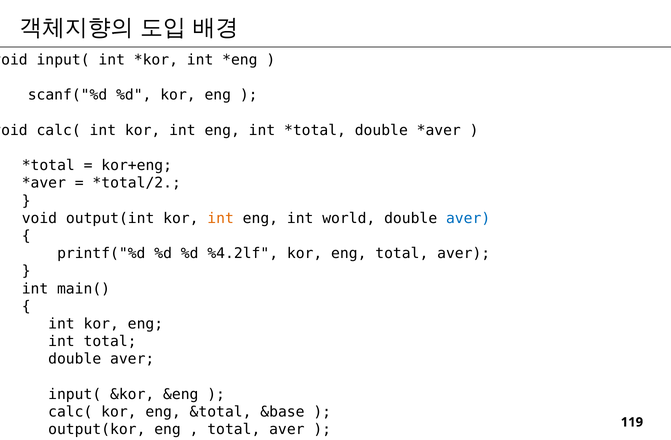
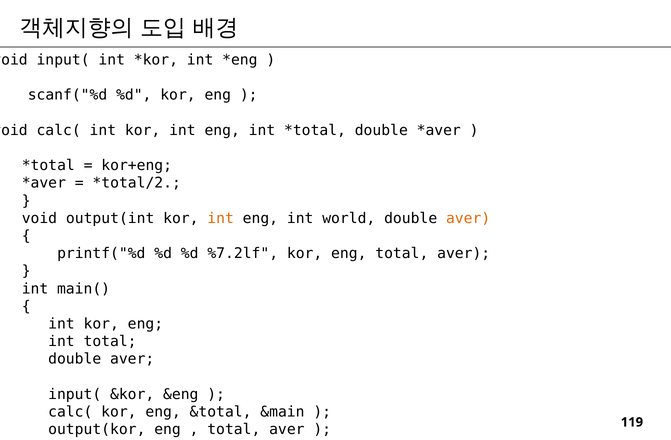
aver at (468, 219) colour: blue -> orange
%4.2lf: %4.2lf -> %7.2lf
&base: &base -> &main
